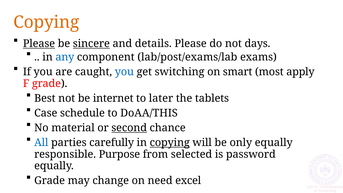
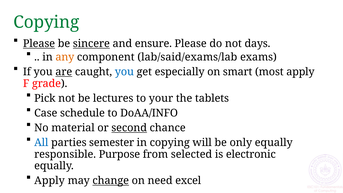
Copying at (46, 22) colour: orange -> green
details: details -> ensure
any colour: blue -> orange
lab/post/exams/lab: lab/post/exams/lab -> lab/said/exams/lab
are underline: none -> present
switching: switching -> especially
Best: Best -> Pick
internet: internet -> lectures
later: later -> your
DoAA/THIS: DoAA/THIS -> DoAA/INFO
carefully: carefully -> semester
copying at (170, 143) underline: present -> none
password: password -> electronic
Grade at (50, 181): Grade -> Apply
change underline: none -> present
